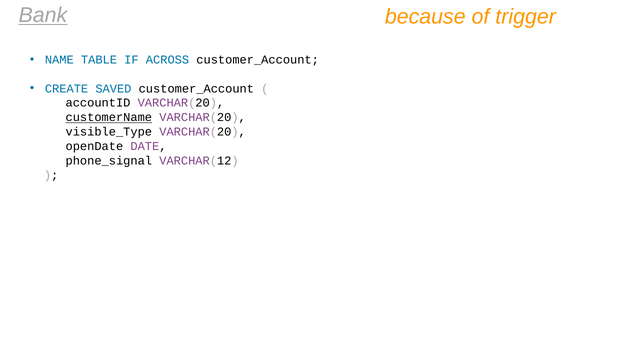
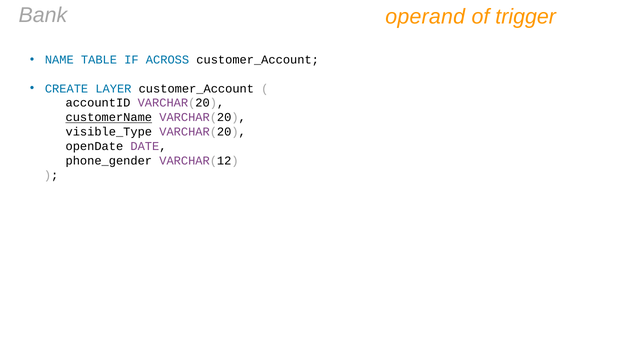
Bank underline: present -> none
because: because -> operand
SAVED: SAVED -> LAYER
phone_signal: phone_signal -> phone_gender
